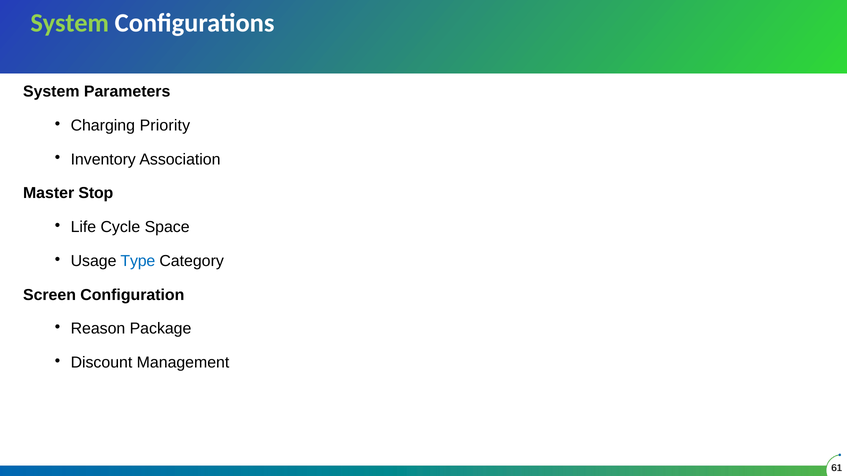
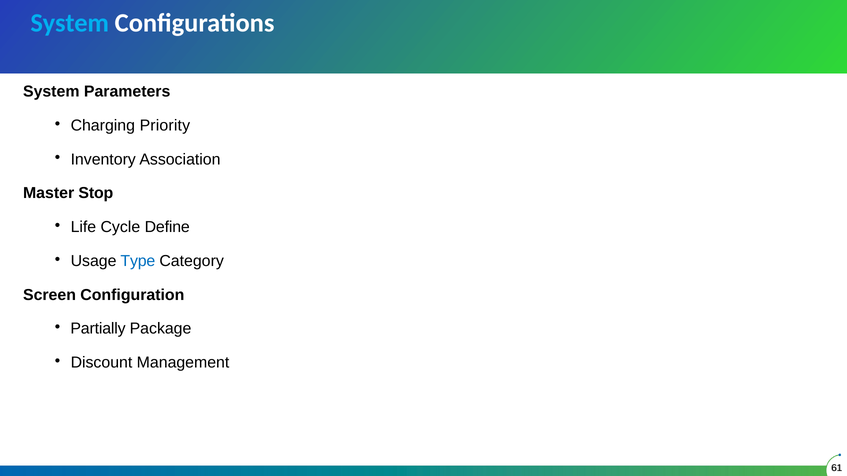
System at (70, 23) colour: light green -> light blue
Space: Space -> Define
Reason: Reason -> Partially
